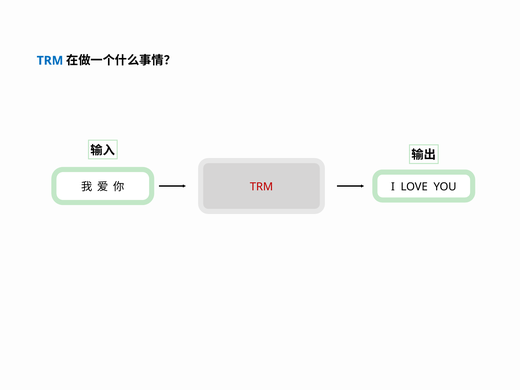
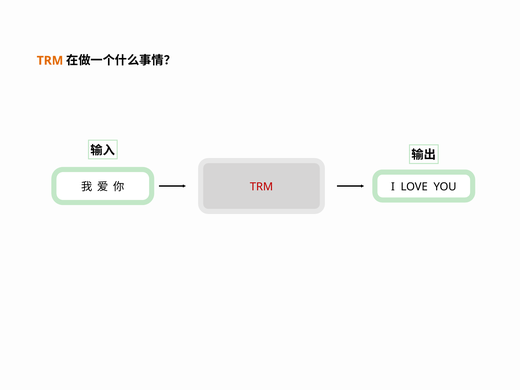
TRM at (50, 61) colour: blue -> orange
